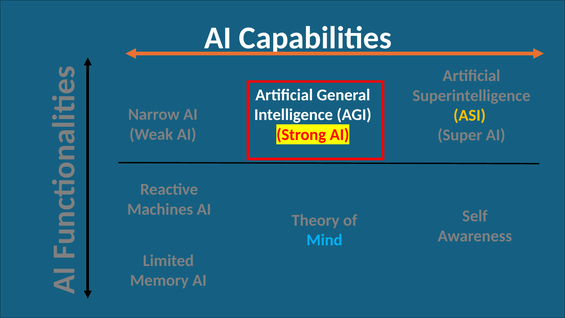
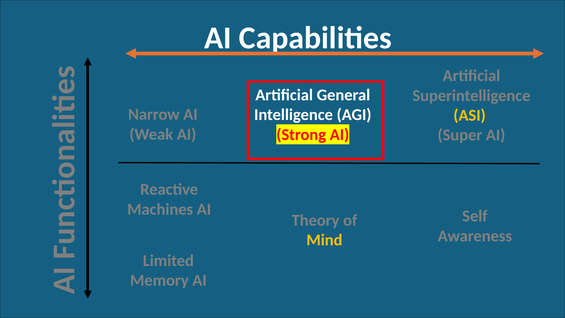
Mind colour: light blue -> yellow
